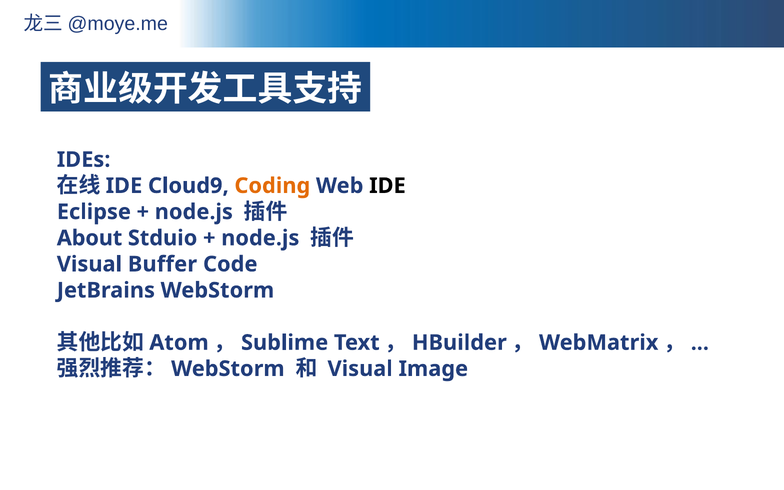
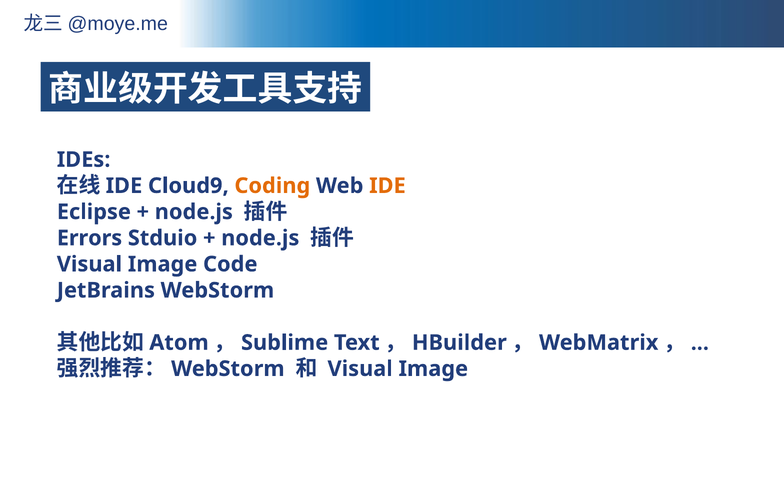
IDE at (387, 186) colour: black -> orange
About: About -> Errors
Buffer at (162, 264): Buffer -> Image
